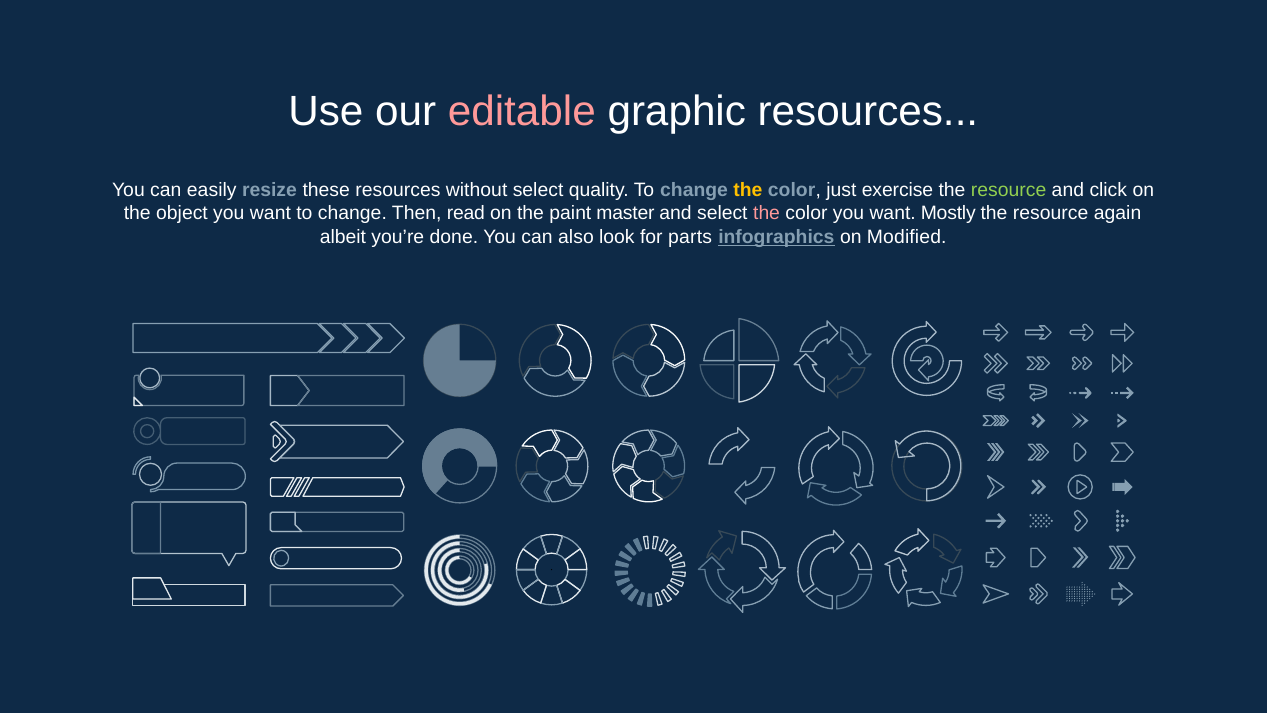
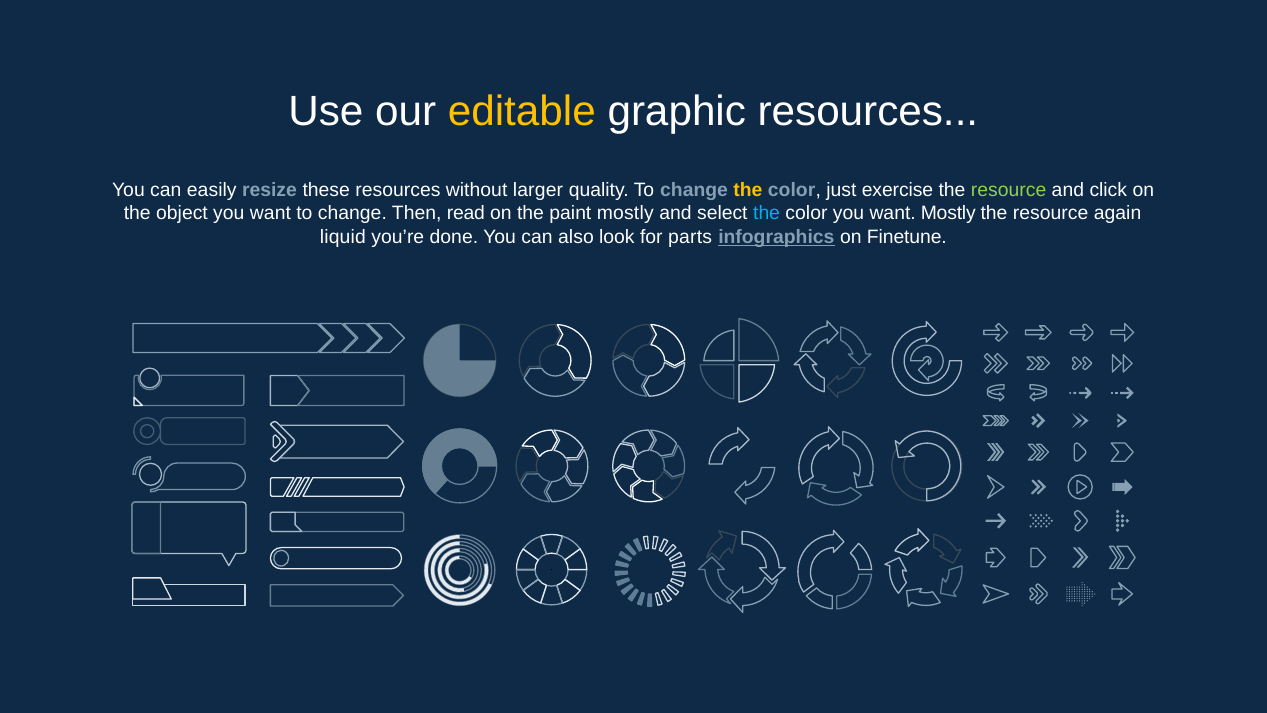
editable colour: pink -> yellow
without select: select -> larger
paint master: master -> mostly
the at (767, 213) colour: pink -> light blue
albeit: albeit -> liquid
Modified: Modified -> Finetune
